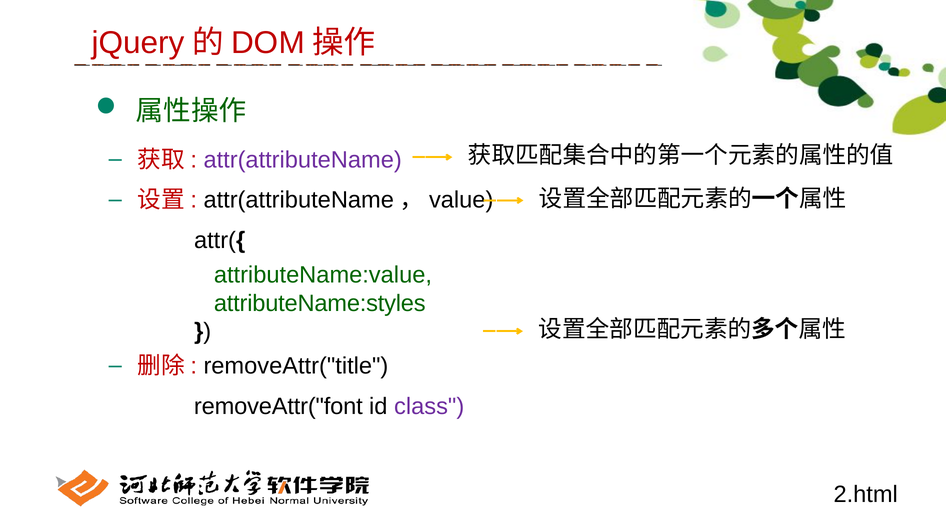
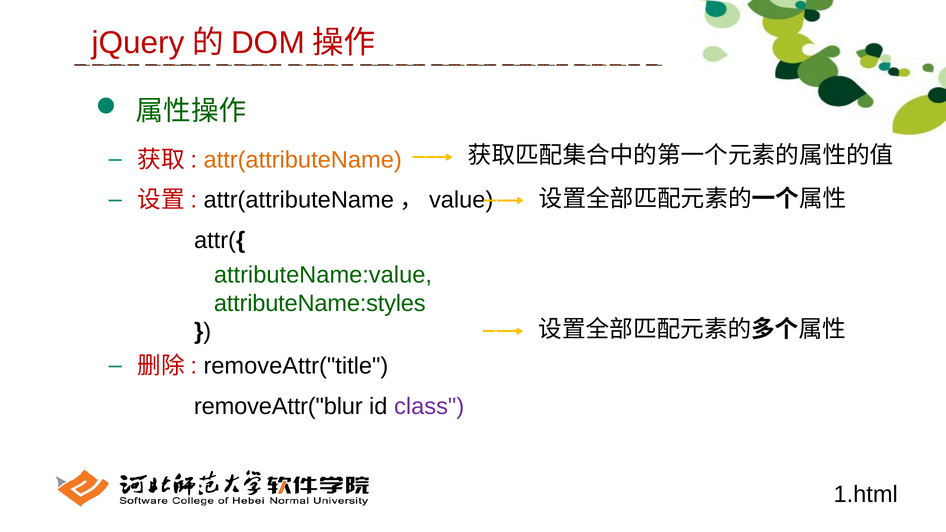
attr(attributeName colour: purple -> orange
removeAttr("font: removeAttr("font -> removeAttr("blur
2.html: 2.html -> 1.html
